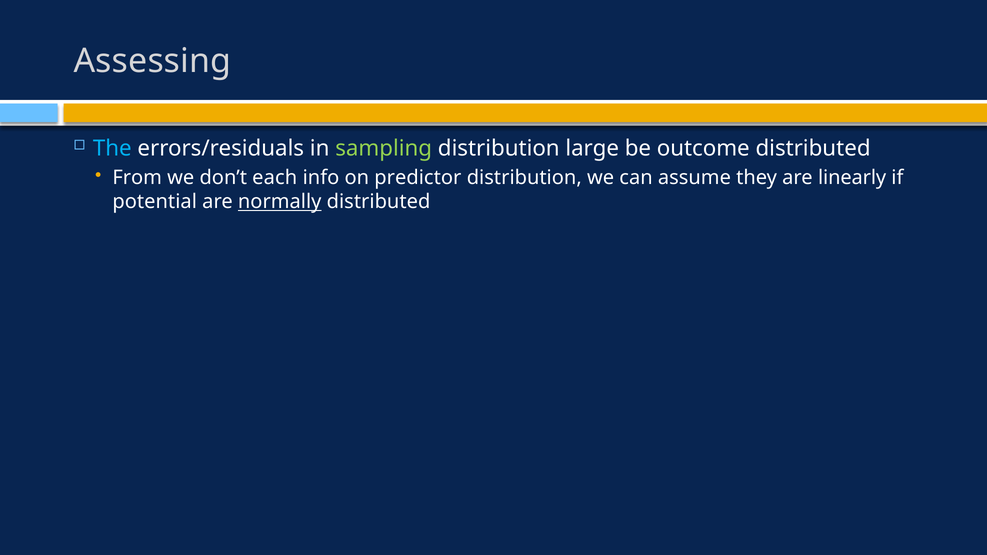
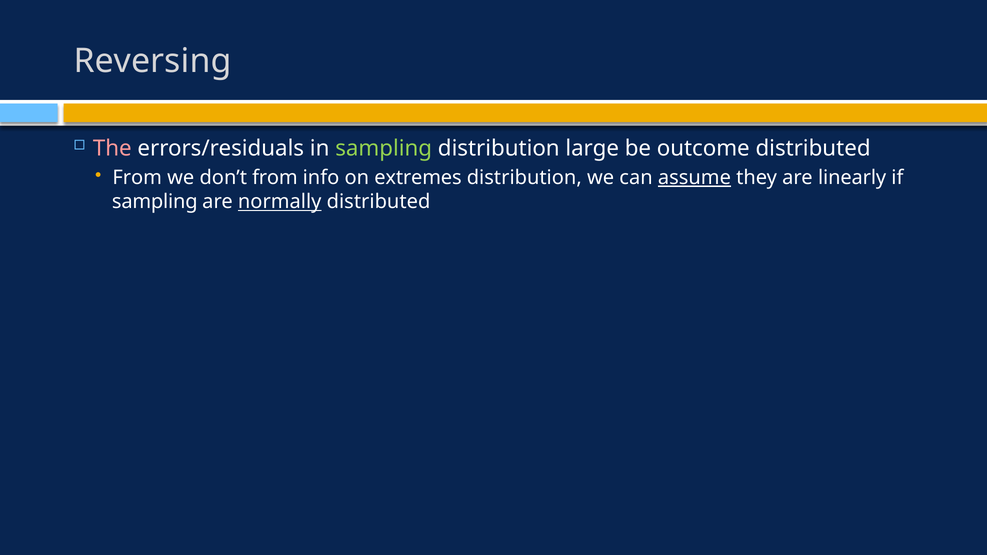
Assessing: Assessing -> Reversing
The colour: light blue -> pink
don’t each: each -> from
predictor: predictor -> extremes
assume underline: none -> present
potential at (155, 202): potential -> sampling
